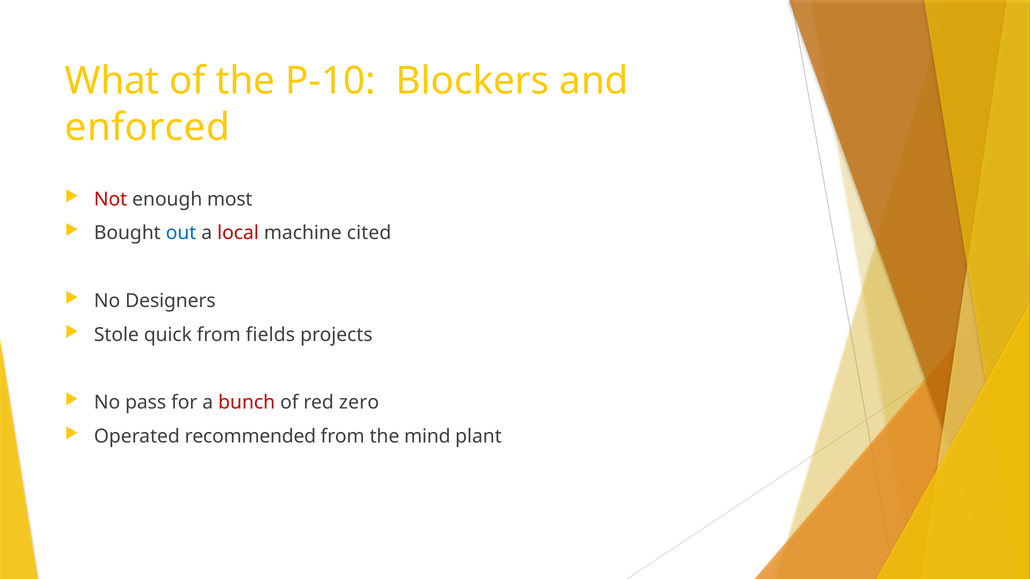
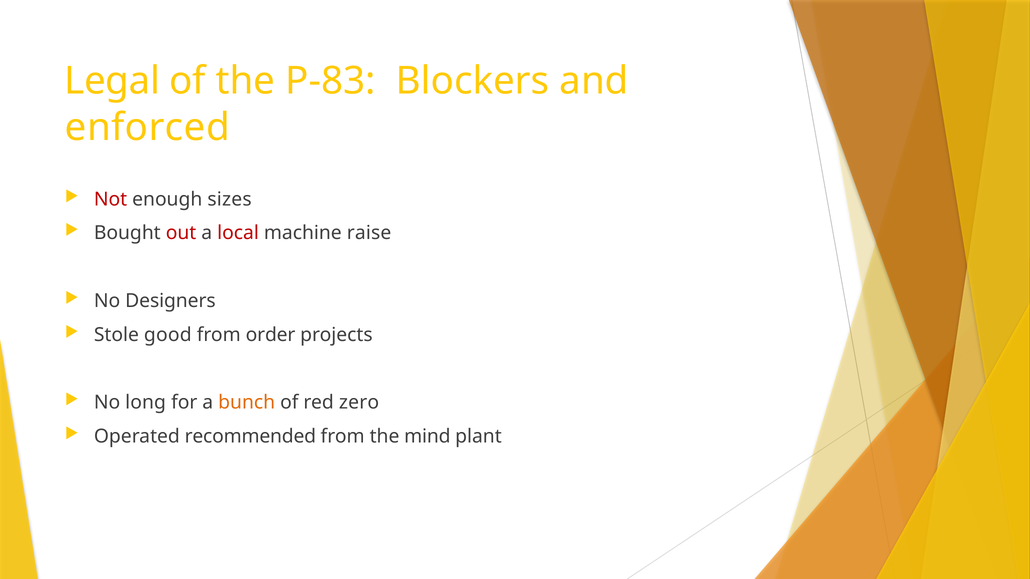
What: What -> Legal
P-10: P-10 -> P-83
most: most -> sizes
out colour: blue -> red
cited: cited -> raise
quick: quick -> good
fields: fields -> order
pass: pass -> long
bunch colour: red -> orange
